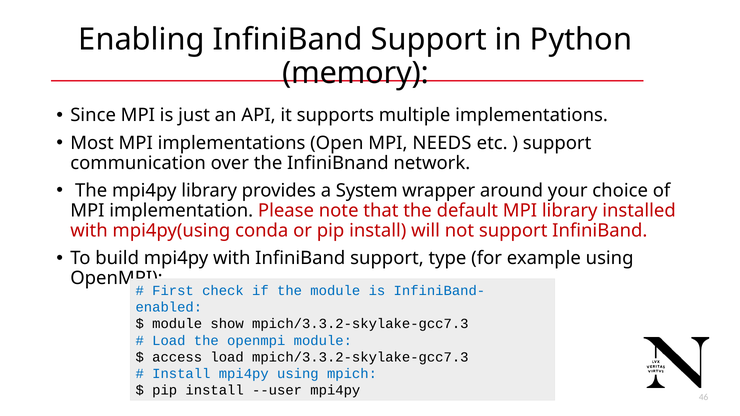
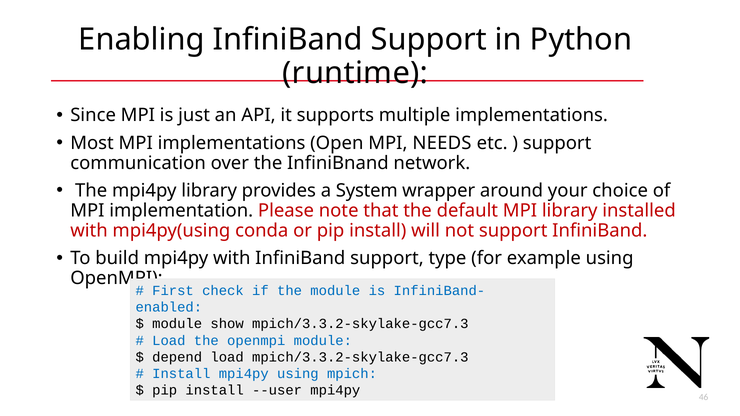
memory: memory -> runtime
access: access -> depend
